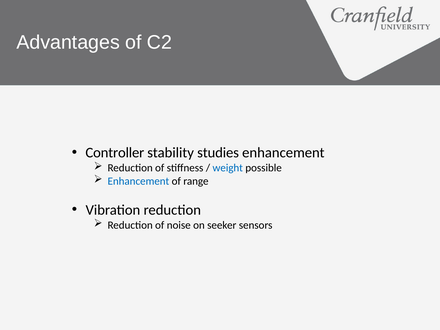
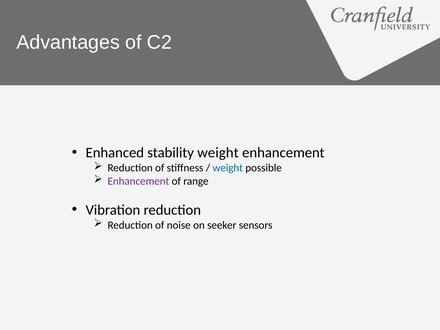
Controller: Controller -> Enhanced
stability studies: studies -> weight
Enhancement at (138, 181) colour: blue -> purple
